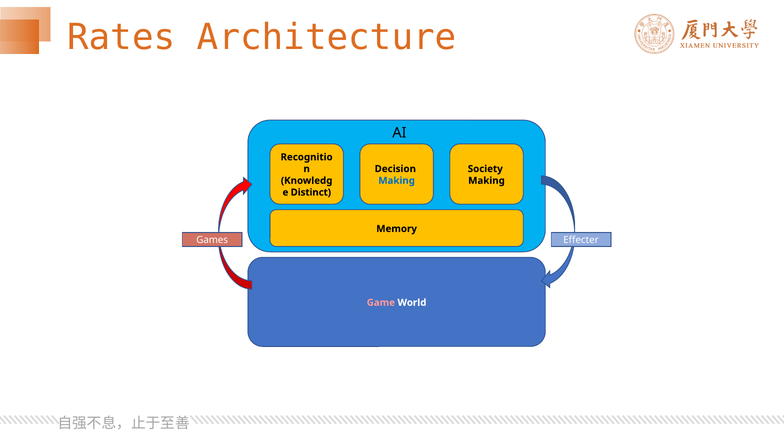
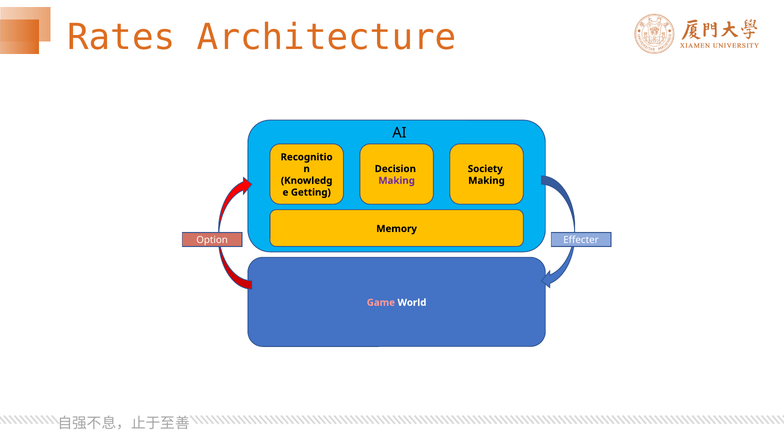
Making at (397, 181) colour: blue -> purple
Distinct: Distinct -> Getting
Games: Games -> Option
